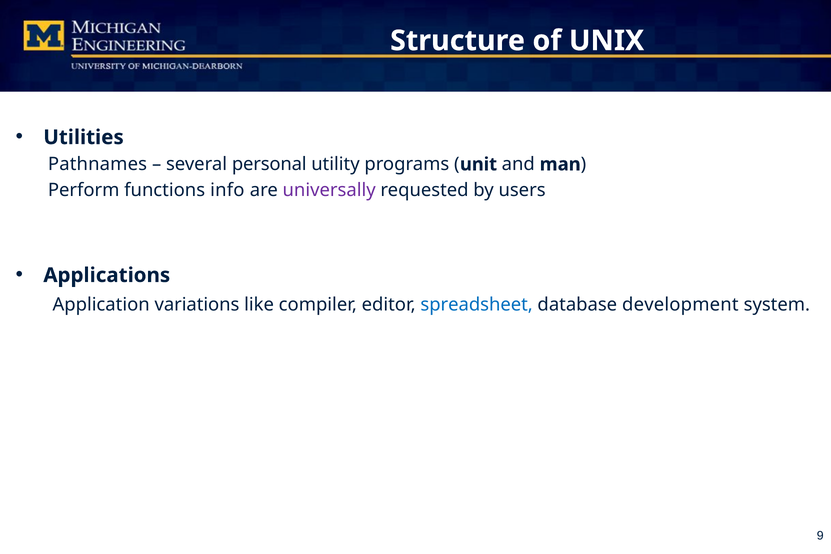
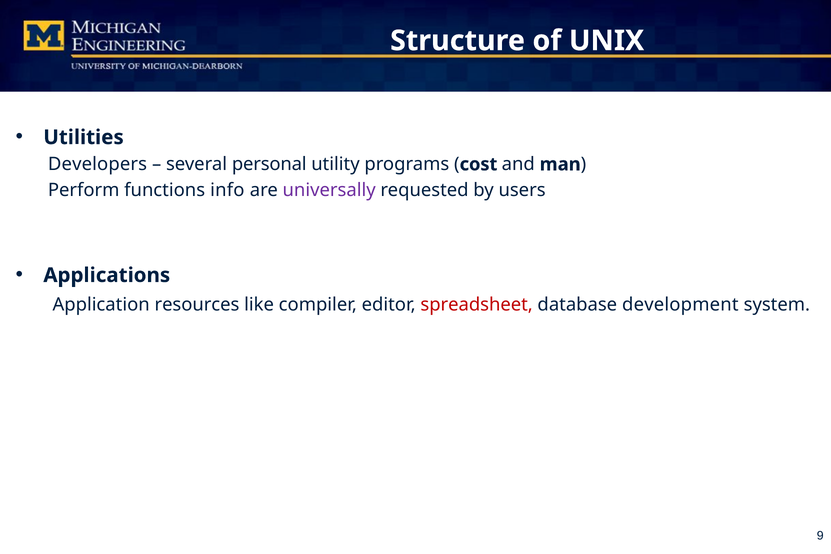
Pathnames: Pathnames -> Developers
unit: unit -> cost
variations: variations -> resources
spreadsheet colour: blue -> red
